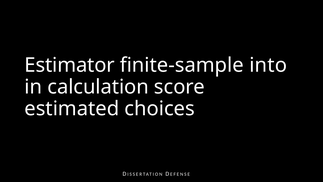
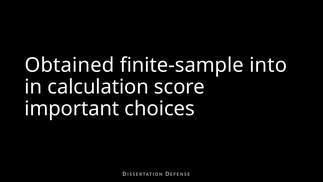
Estimator: Estimator -> Obtained
estimated: estimated -> important
